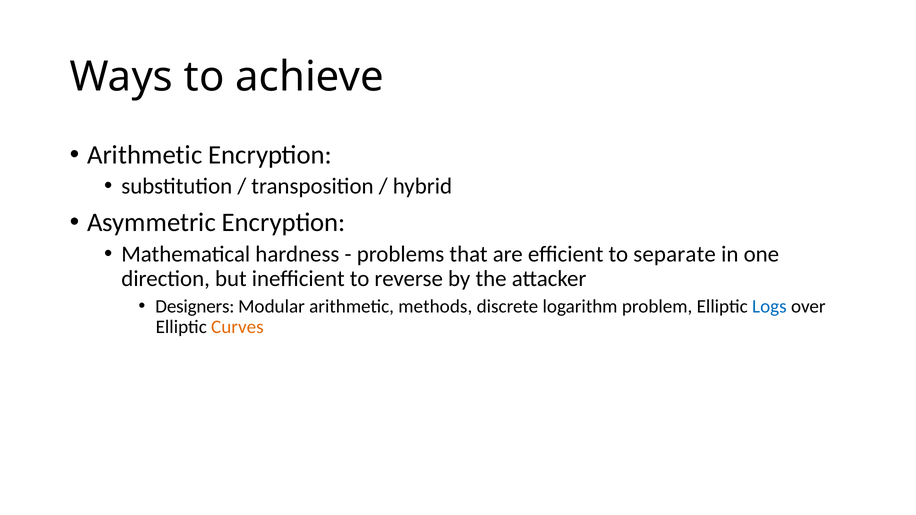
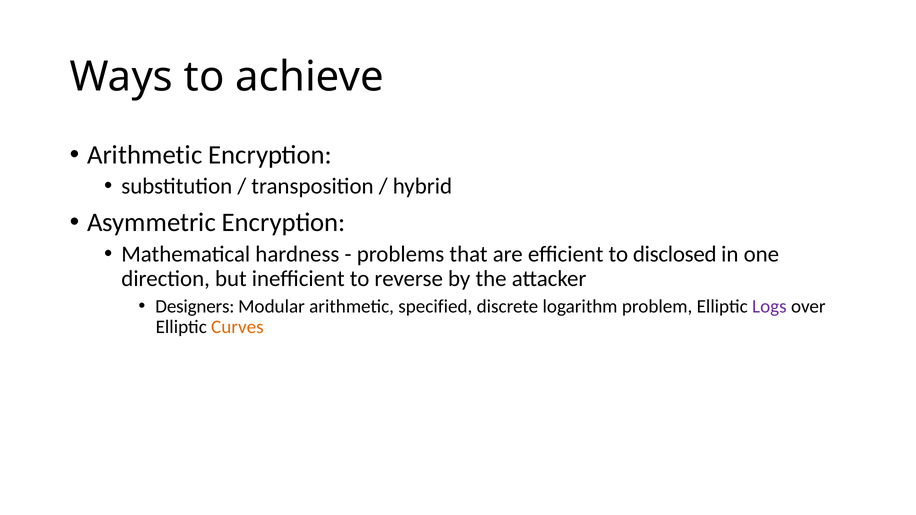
separate: separate -> disclosed
methods: methods -> specified
Logs colour: blue -> purple
